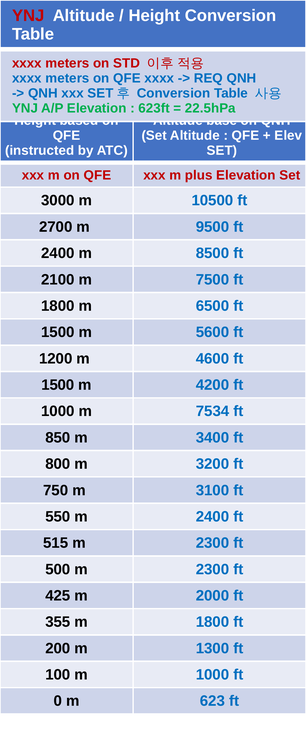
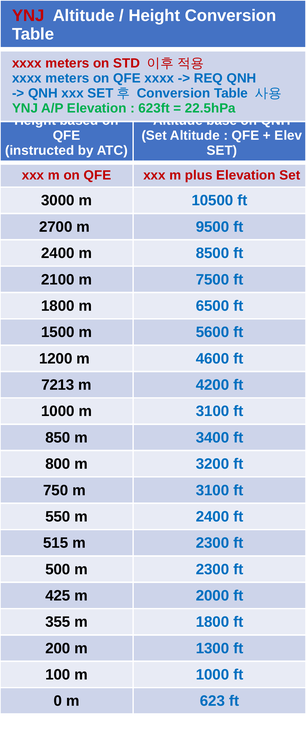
1500 at (58, 385): 1500 -> 7213
1000 m 7534: 7534 -> 3100
